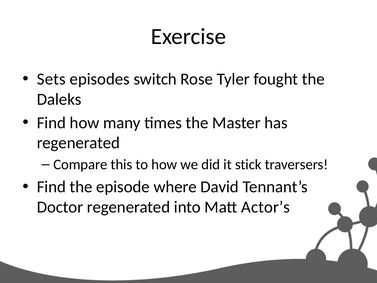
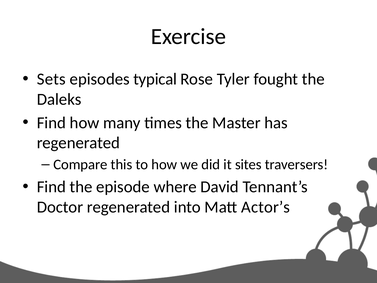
switch: switch -> typical
stick: stick -> sites
